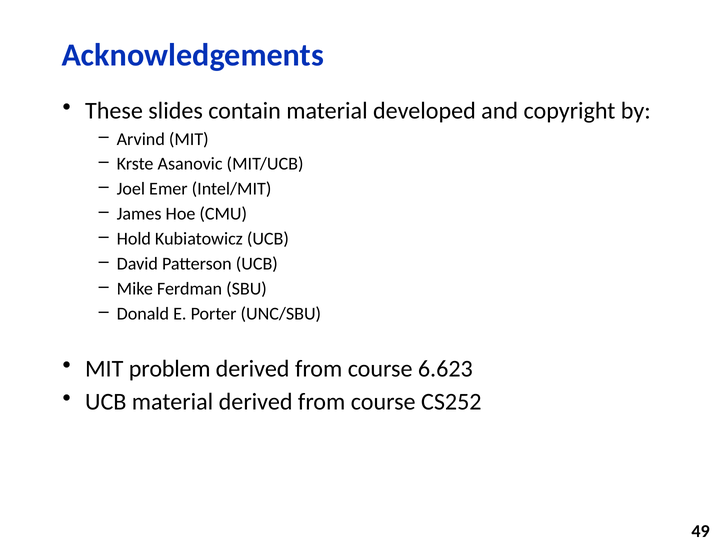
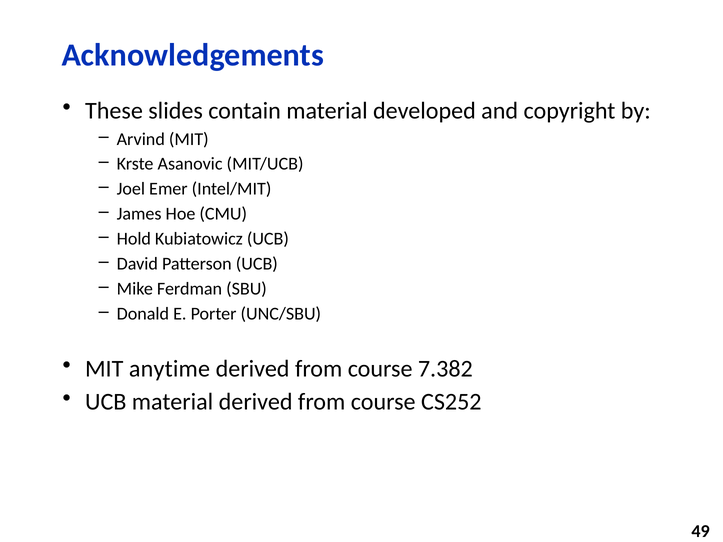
problem: problem -> anytime
6.623: 6.623 -> 7.382
